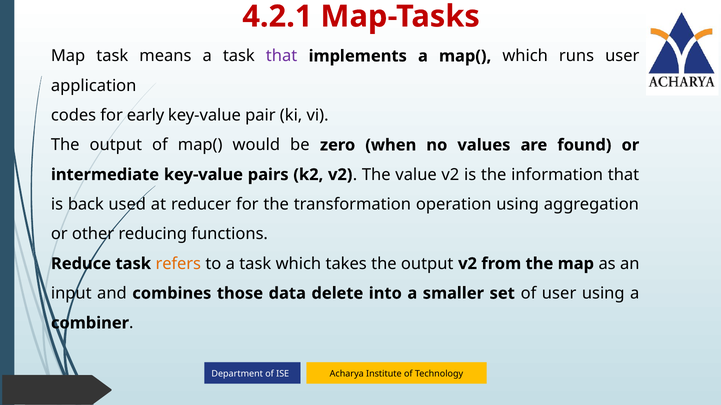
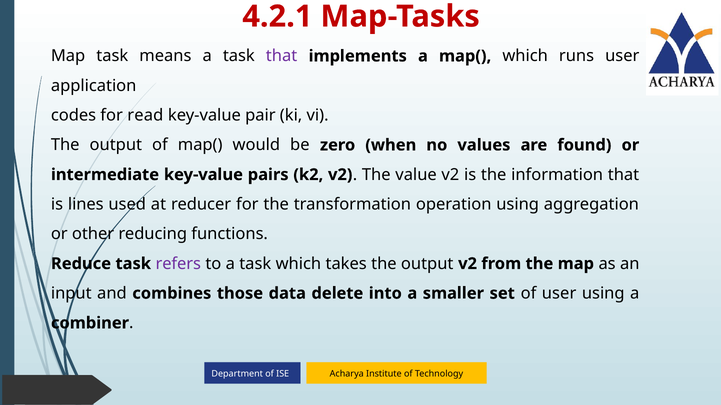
early: early -> read
back: back -> lines
refers colour: orange -> purple
